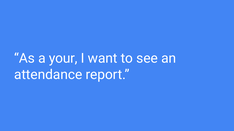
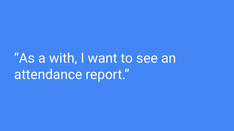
your: your -> with
